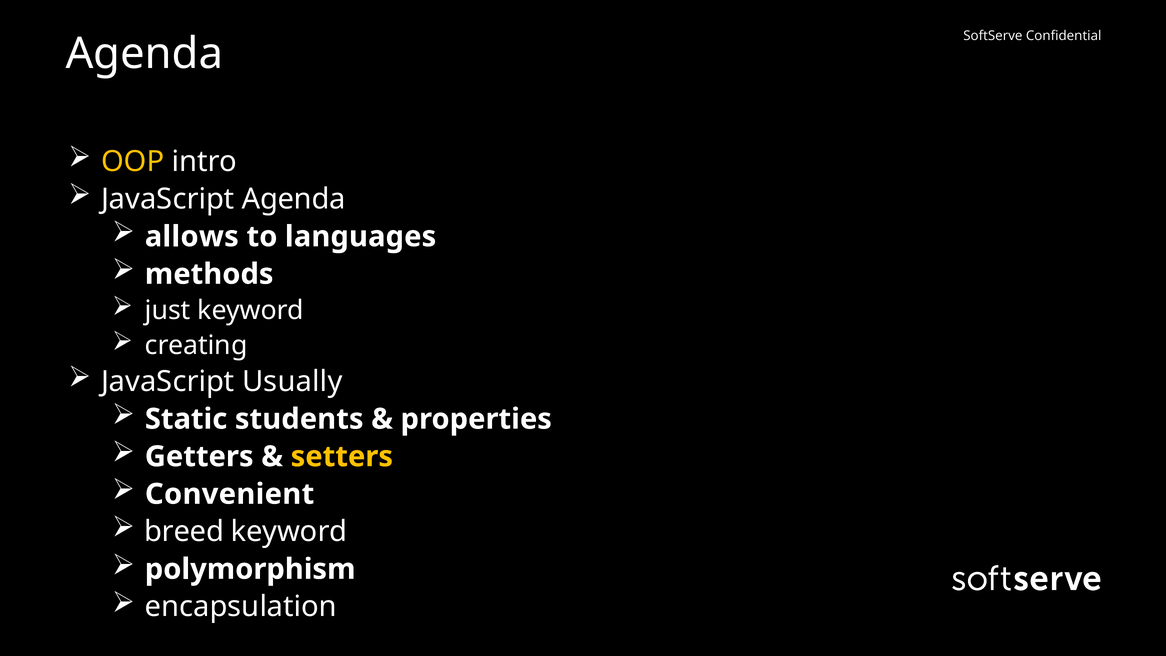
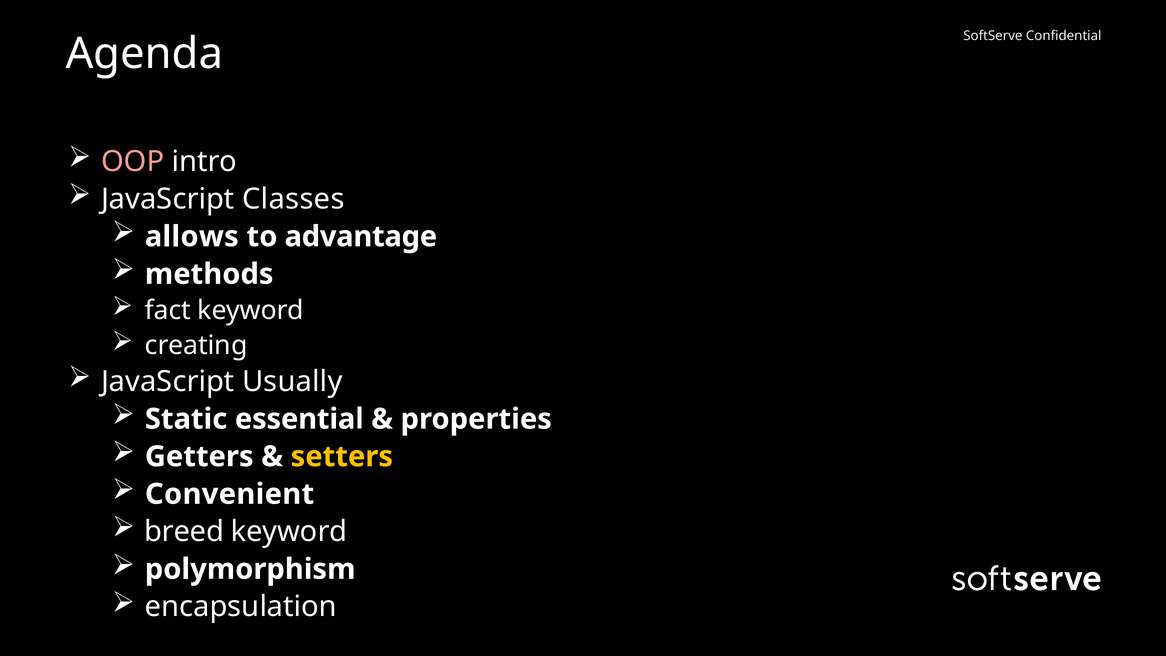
OOP colour: yellow -> pink
JavaScript Agenda: Agenda -> Classes
languages: languages -> advantage
just: just -> fact
students: students -> essential
